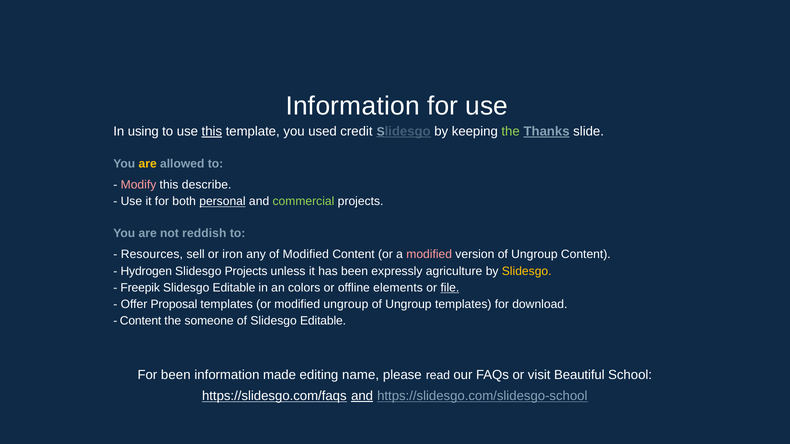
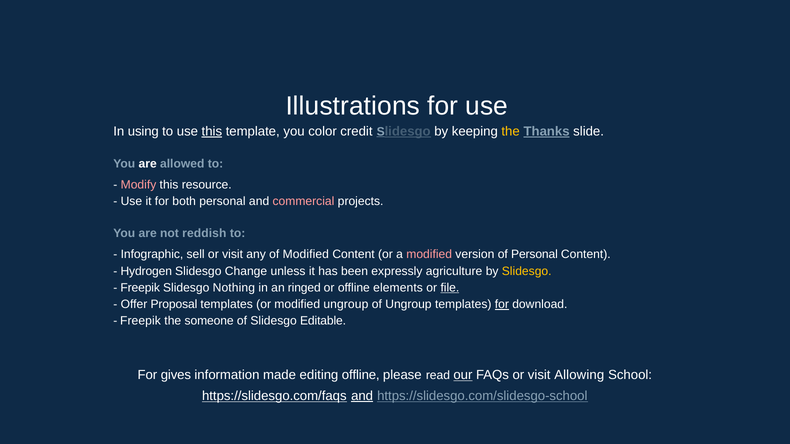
Information at (353, 106): Information -> Illustrations
used: used -> color
the at (511, 131) colour: light green -> yellow
are at (148, 164) colour: yellow -> white
describe: describe -> resource
personal at (222, 202) underline: present -> none
commercial colour: light green -> pink
Resources: Resources -> Infographic
sell or iron: iron -> visit
version of Ungroup: Ungroup -> Personal
Slidesgo Projects: Projects -> Change
Editable at (234, 288): Editable -> Nothing
colors: colors -> ringed
for at (502, 305) underline: none -> present
Content at (141, 321): Content -> Freepik
For been: been -> gives
editing name: name -> offline
our underline: none -> present
Beautiful: Beautiful -> Allowing
